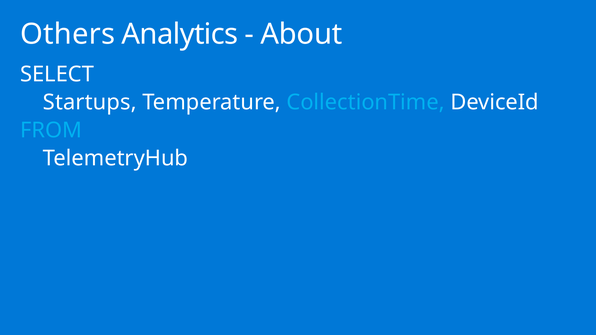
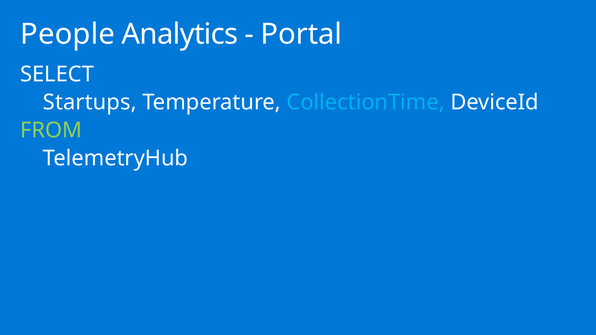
Others: Others -> People
About: About -> Portal
FROM colour: light blue -> light green
